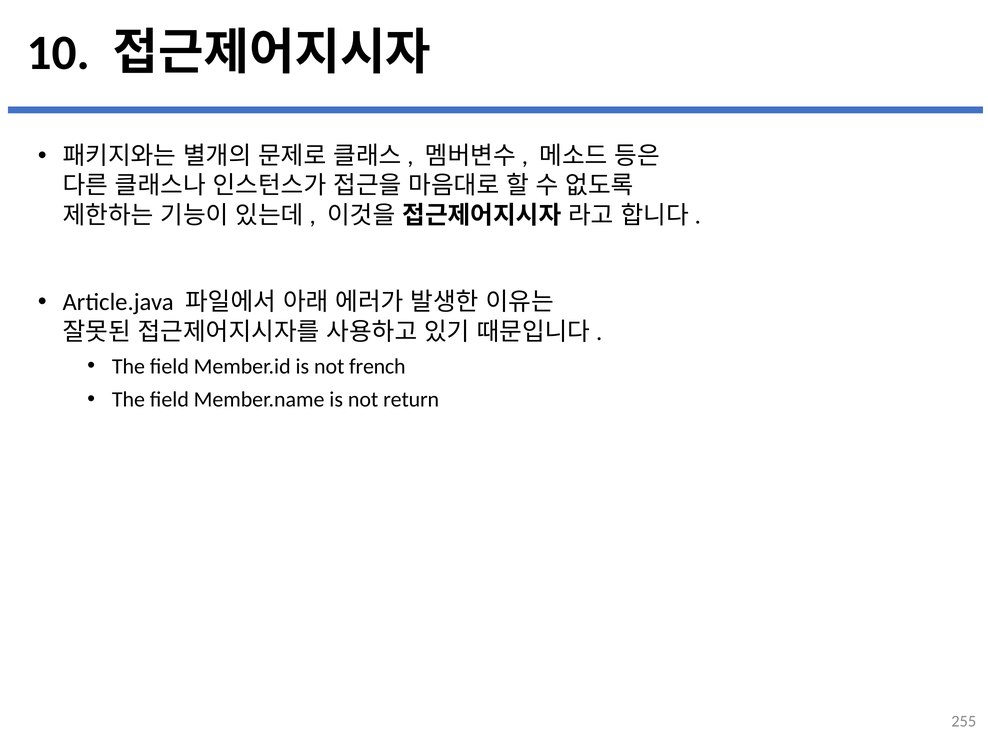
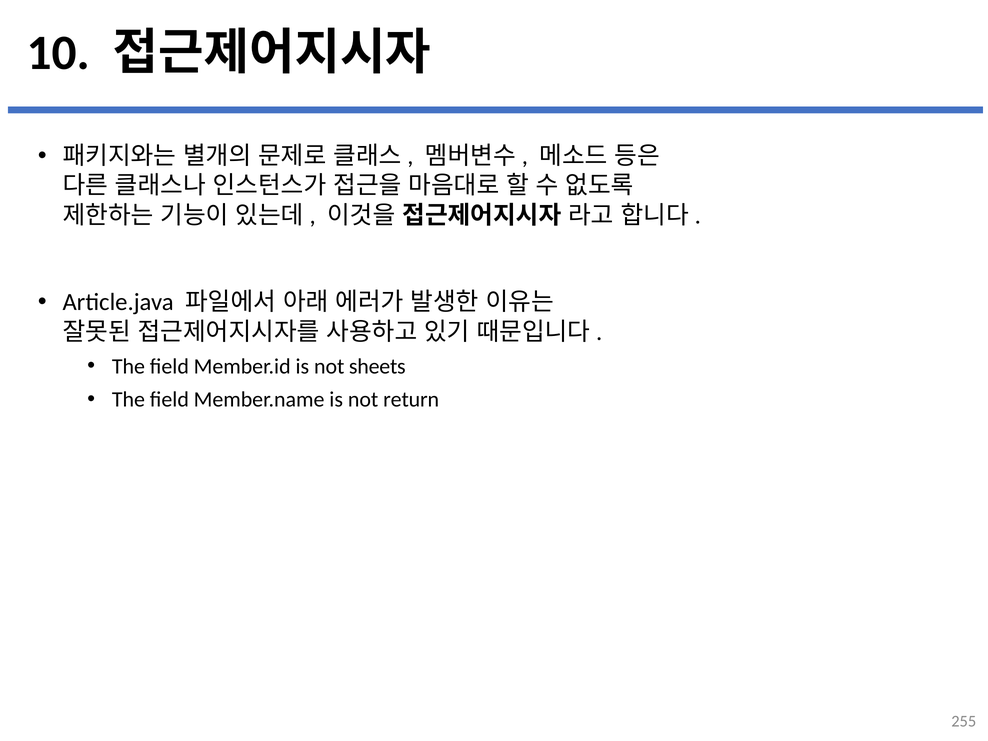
french: french -> sheets
